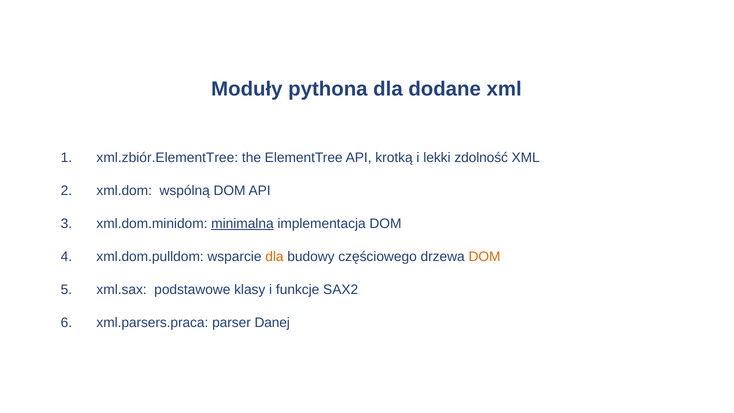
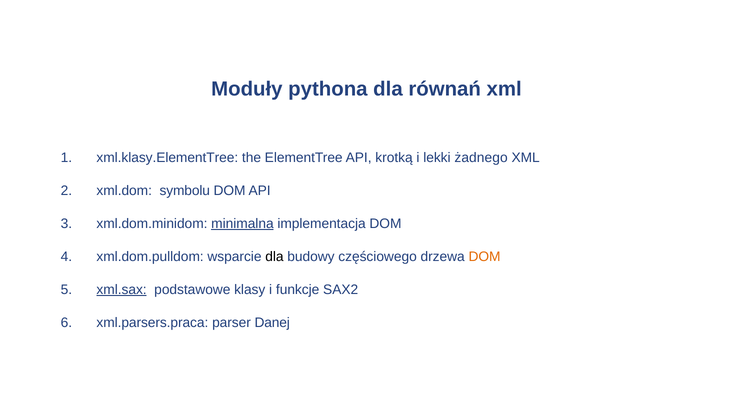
dodane: dodane -> równań
xml.zbiór.ElementTree: xml.zbiór.ElementTree -> xml.klasy.ElementTree
zdolność: zdolność -> żadnego
wspólną: wspólną -> symbolu
dla at (274, 257) colour: orange -> black
xml.sax underline: none -> present
